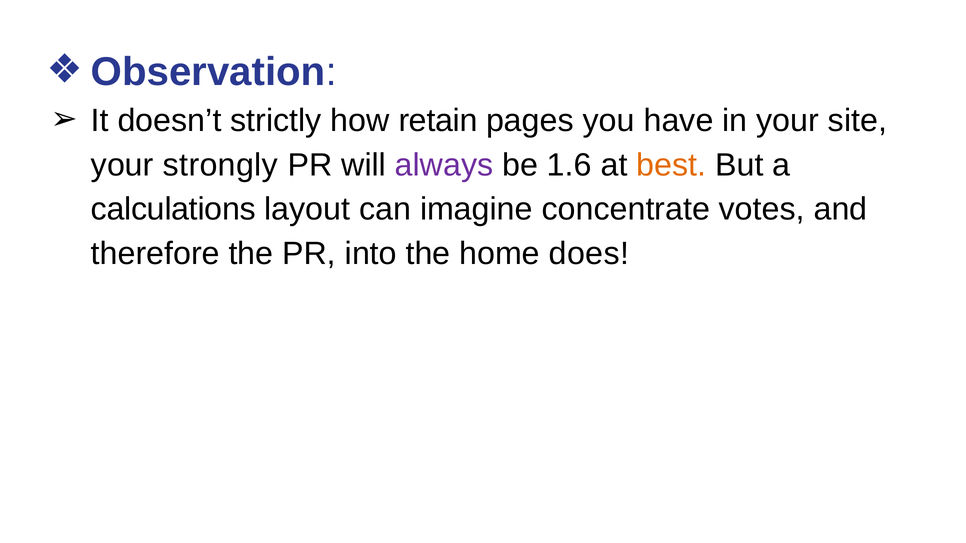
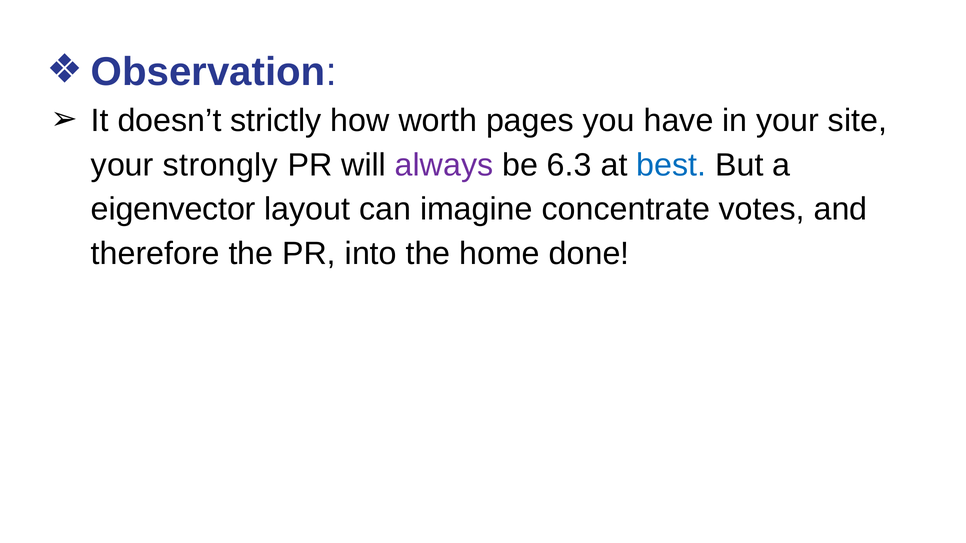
retain: retain -> worth
1.6: 1.6 -> 6.3
best colour: orange -> blue
calculations: calculations -> eigenvector
does: does -> done
